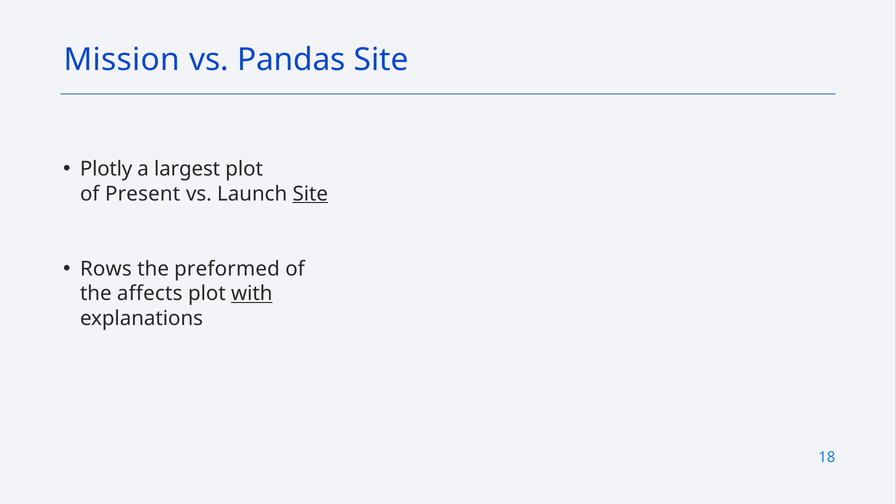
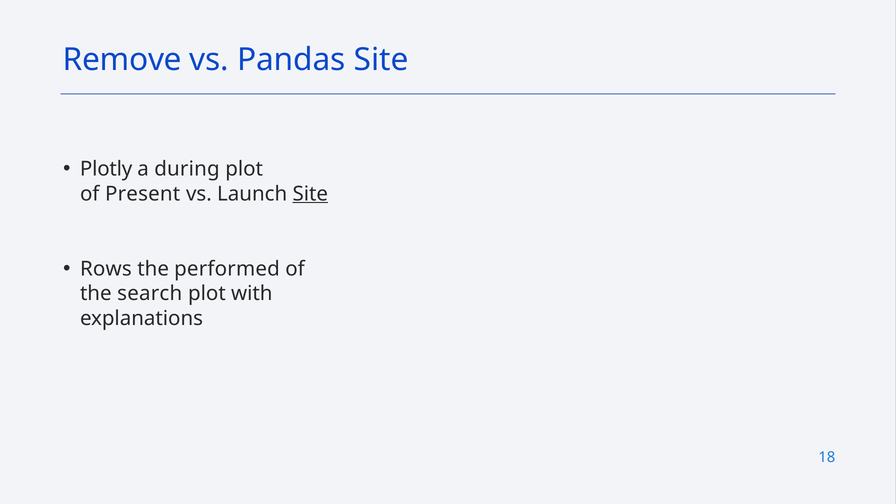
Mission: Mission -> Remove
largest: largest -> during
preformed: preformed -> performed
affects: affects -> search
with underline: present -> none
